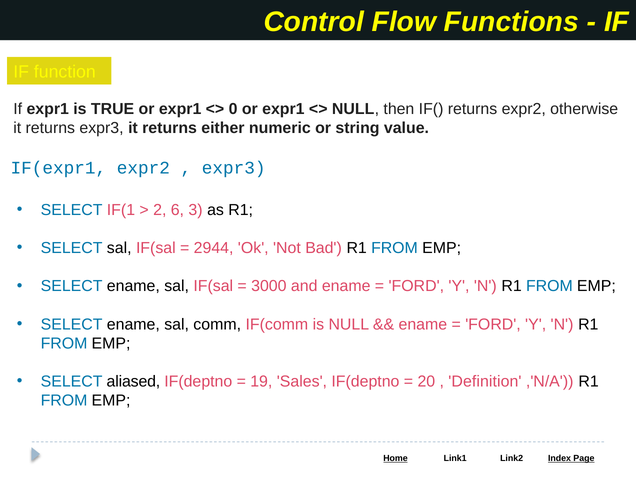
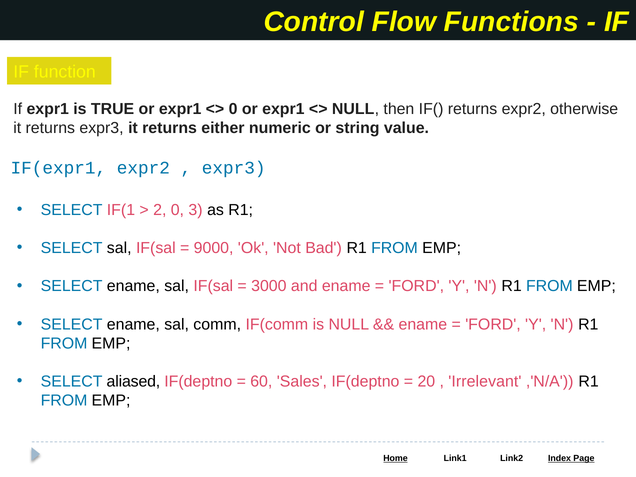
2 6: 6 -> 0
2944: 2944 -> 9000
19: 19 -> 60
Definition: Definition -> Irrelevant
